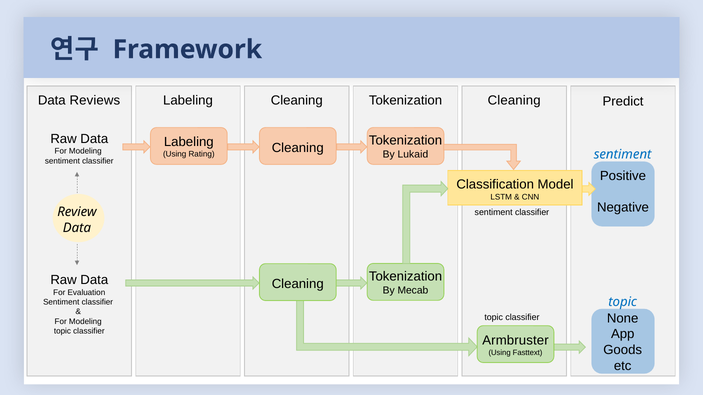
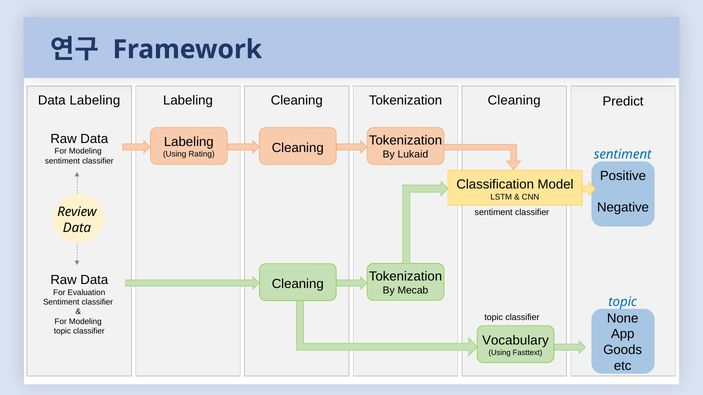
Data Reviews: Reviews -> Labeling
Armbruster: Armbruster -> Vocabulary
